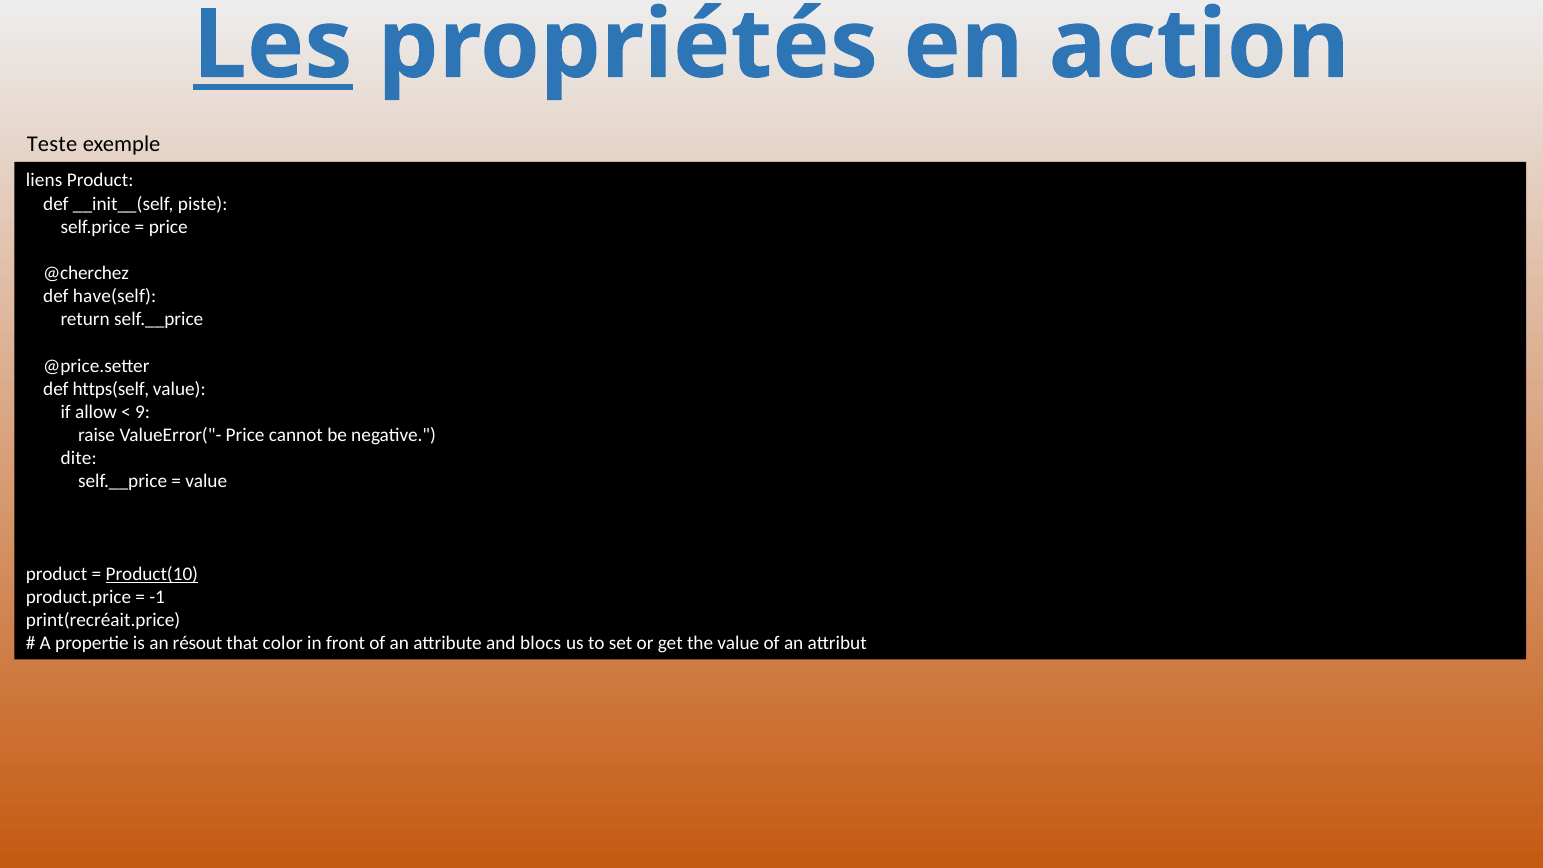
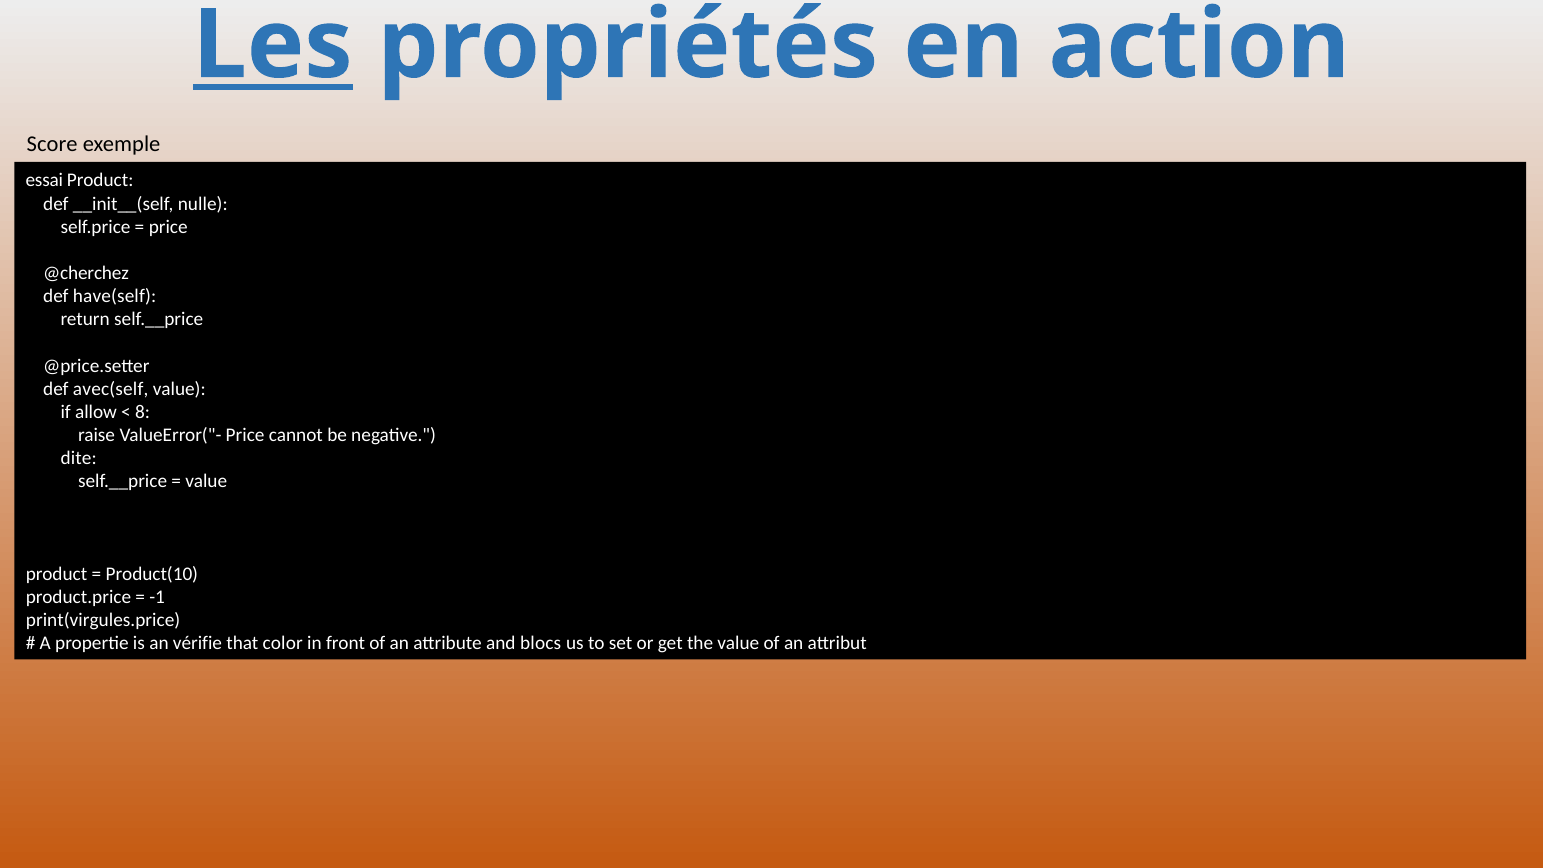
Teste: Teste -> Score
liens: liens -> essai
piste: piste -> nulle
https(self: https(self -> avec(self
9: 9 -> 8
Product(10 underline: present -> none
print(recréait.price: print(recréait.price -> print(virgules.price
résout: résout -> vérifie
